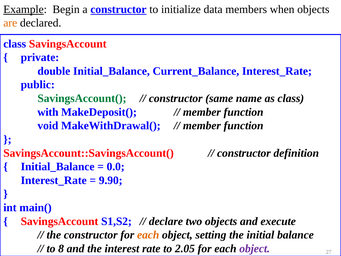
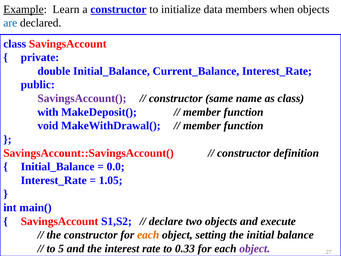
Begin: Begin -> Learn
are colour: orange -> blue
SavingsAccount( colour: green -> purple
9.90: 9.90 -> 1.05
8: 8 -> 5
2.05: 2.05 -> 0.33
